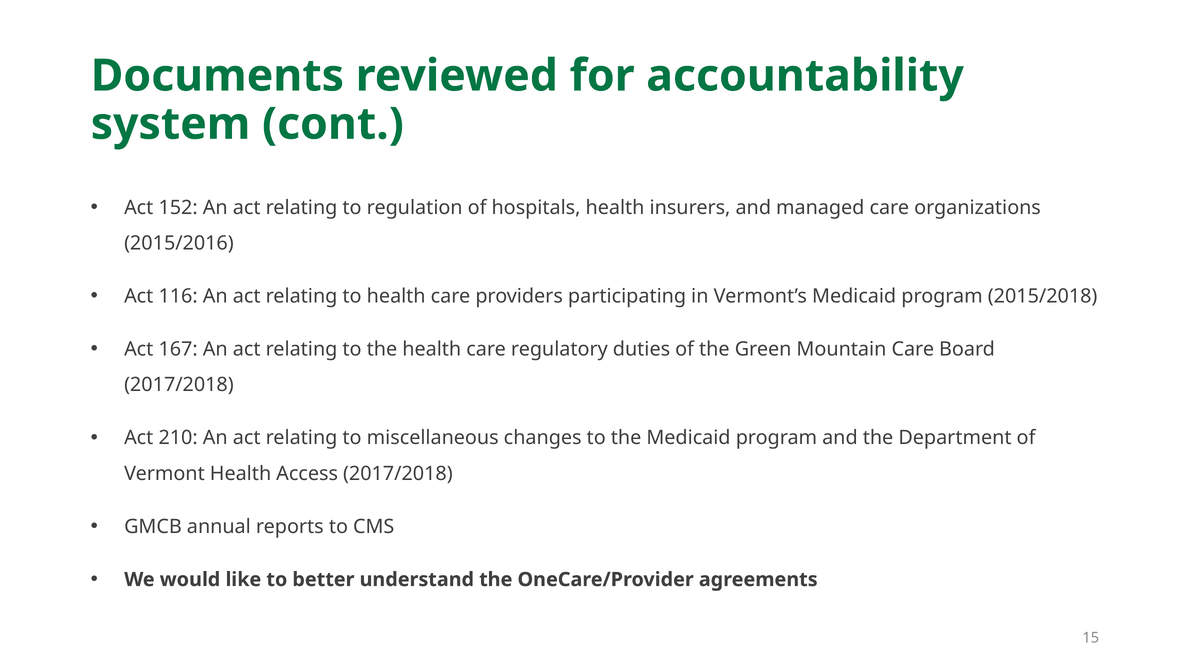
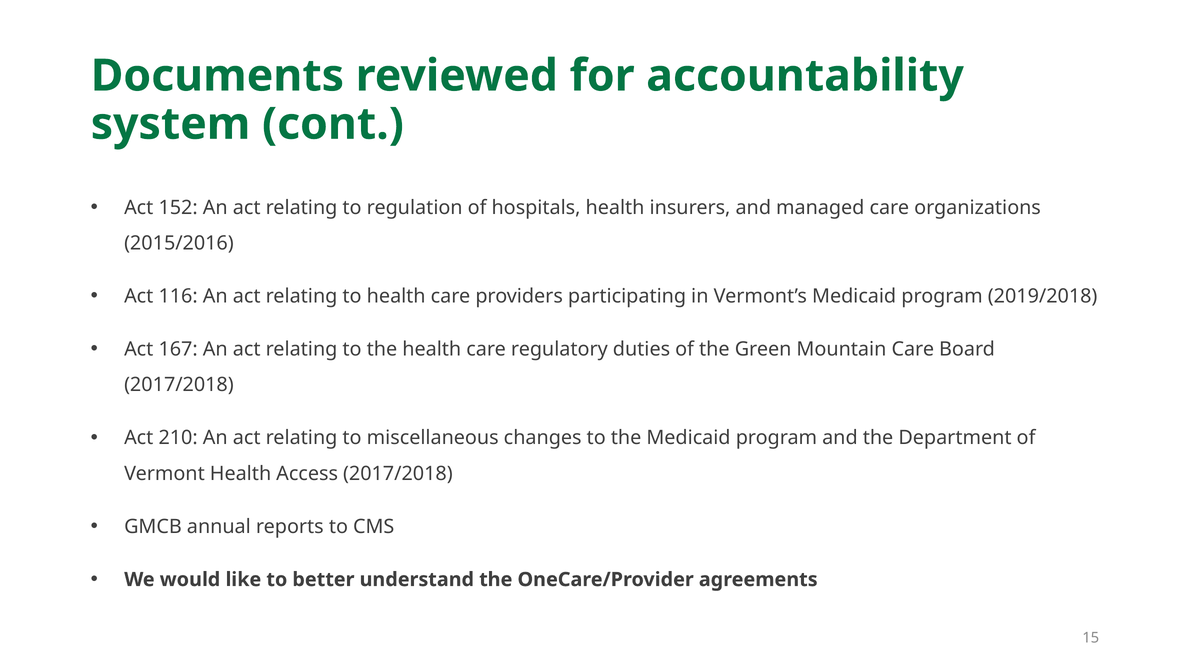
2015/2018: 2015/2018 -> 2019/2018
